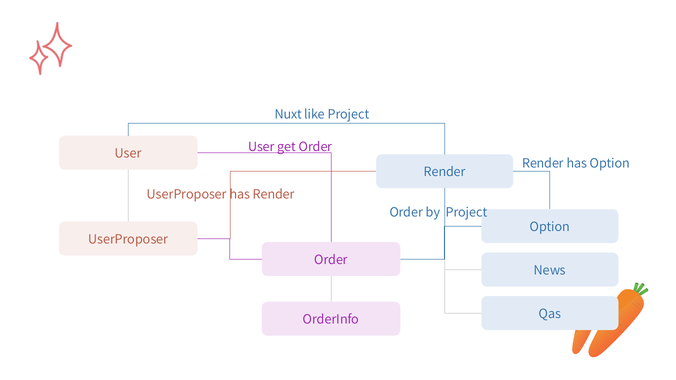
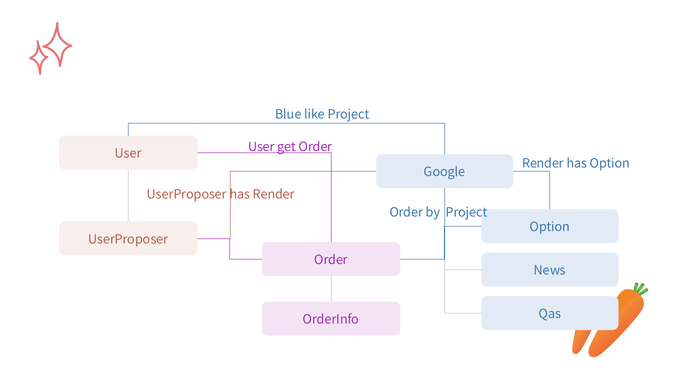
Nuxt: Nuxt -> Blue
Render at (445, 172): Render -> Google
